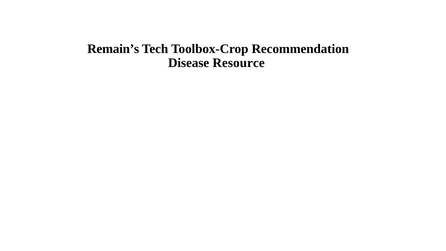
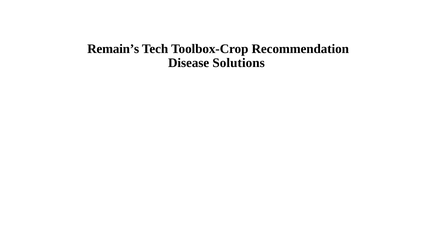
Resource: Resource -> Solutions
